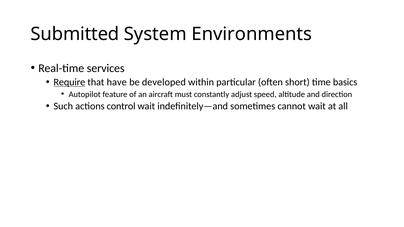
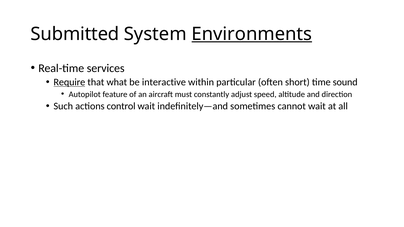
Environments underline: none -> present
have: have -> what
developed: developed -> interactive
basics: basics -> sound
